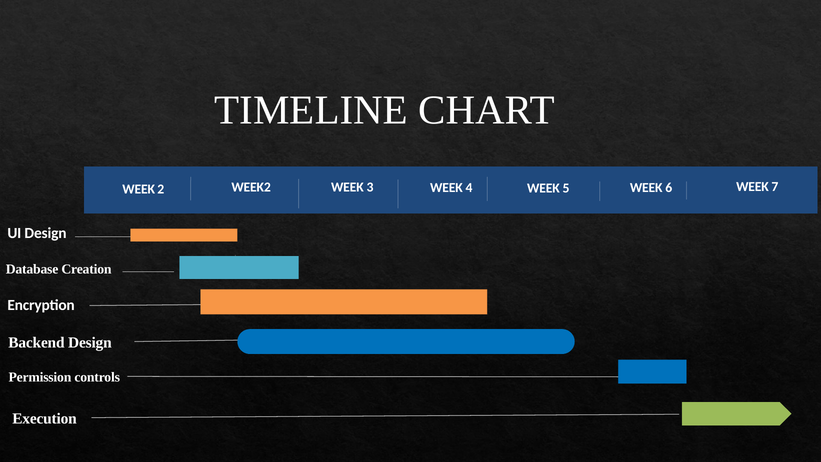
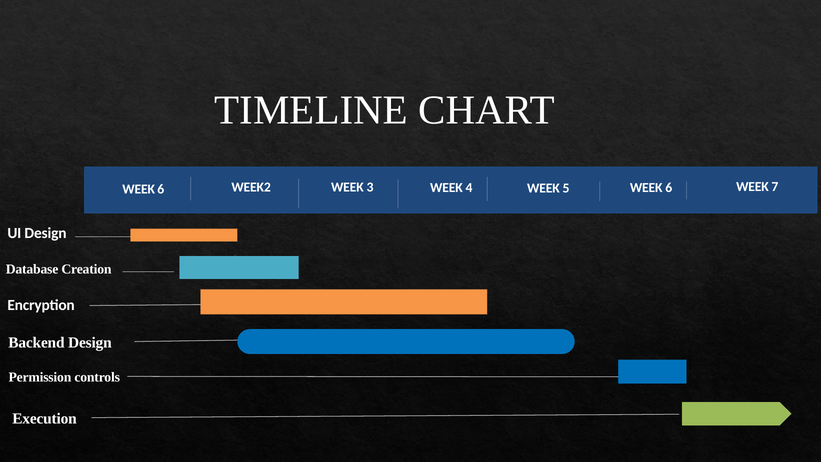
2 at (161, 189): 2 -> 6
